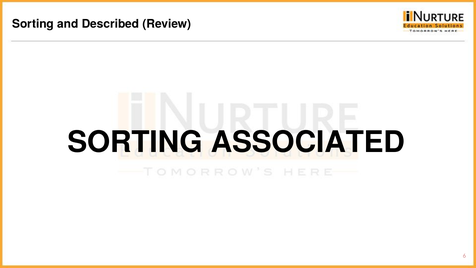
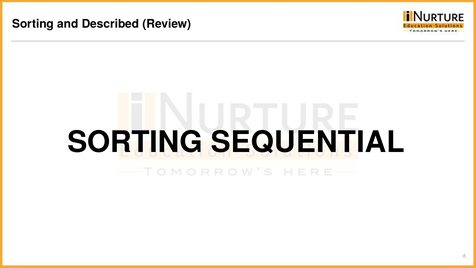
ASSOCIATED: ASSOCIATED -> SEQUENTIAL
